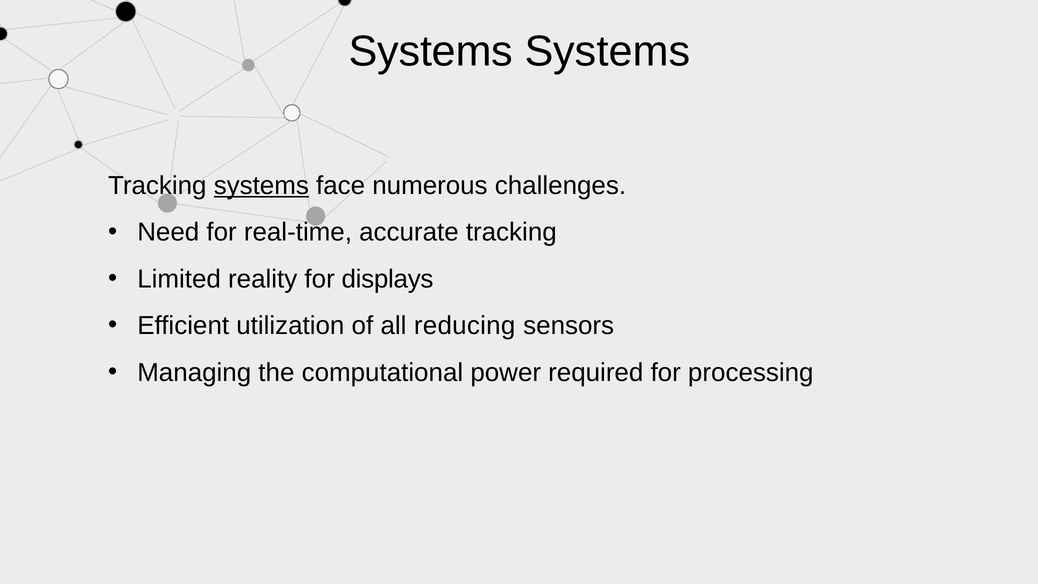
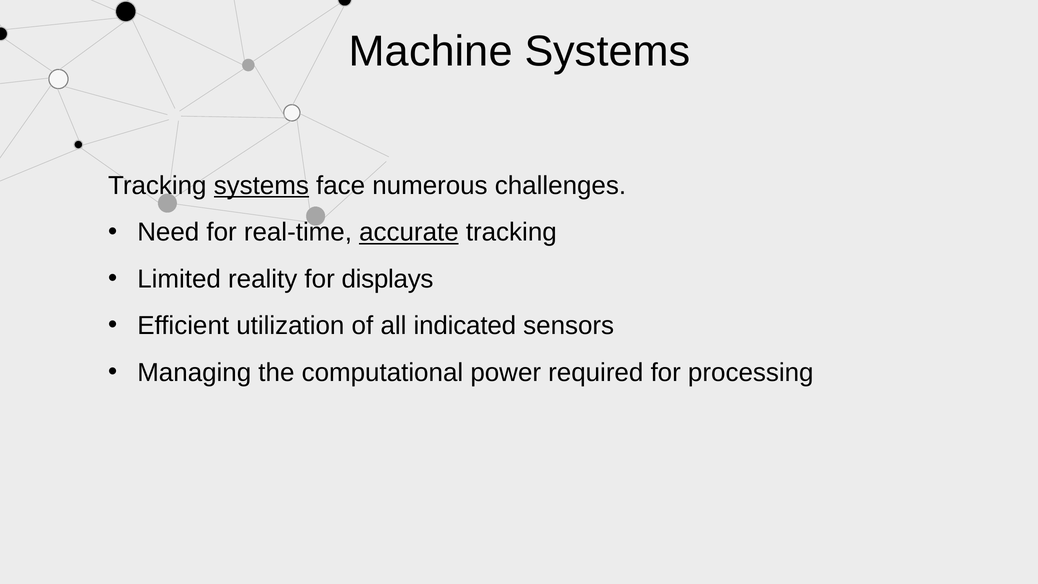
Systems at (431, 52): Systems -> Machine
accurate underline: none -> present
reducing: reducing -> indicated
